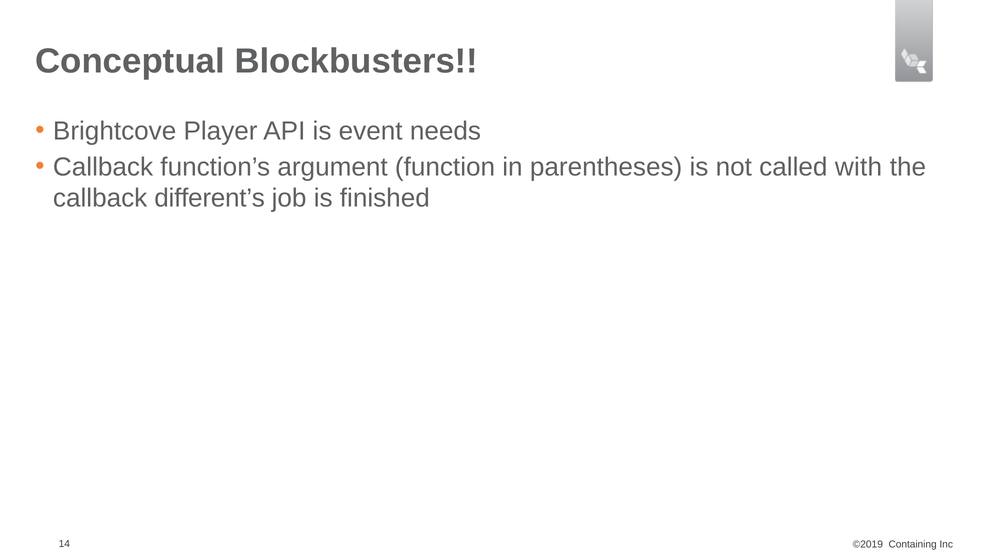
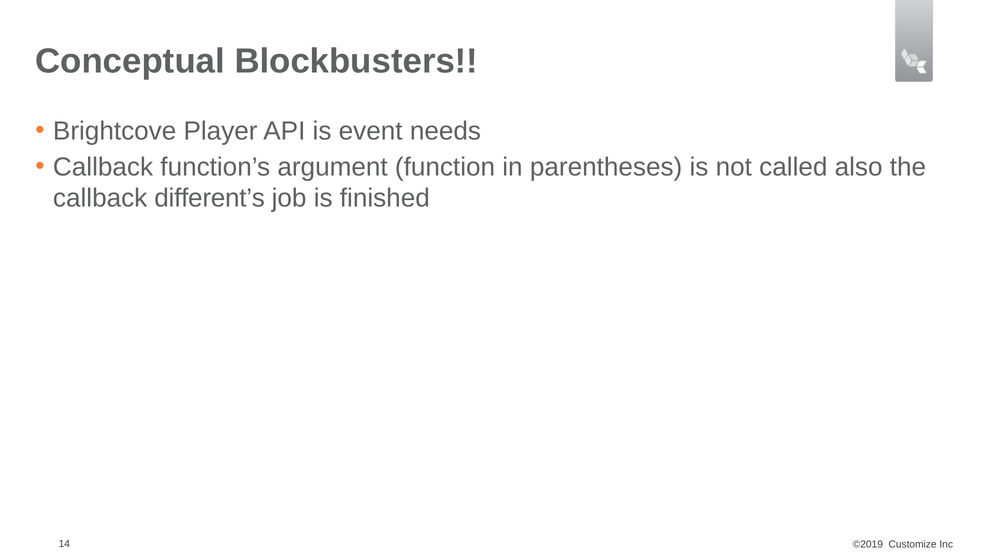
with: with -> also
Containing: Containing -> Customize
